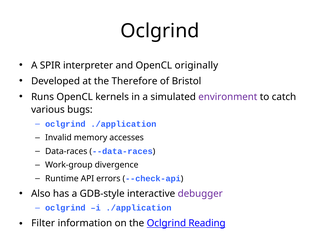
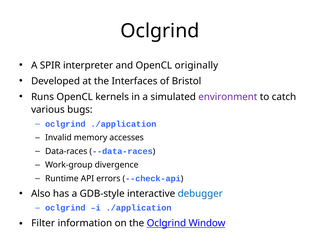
Therefore: Therefore -> Interfaces
debugger colour: purple -> blue
Reading: Reading -> Window
